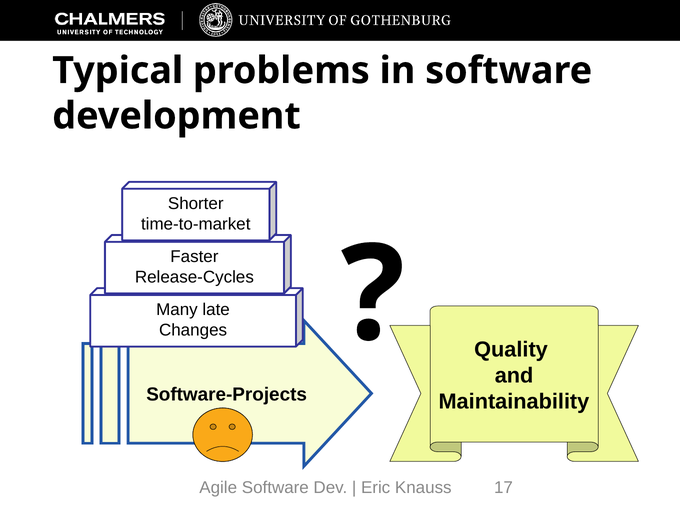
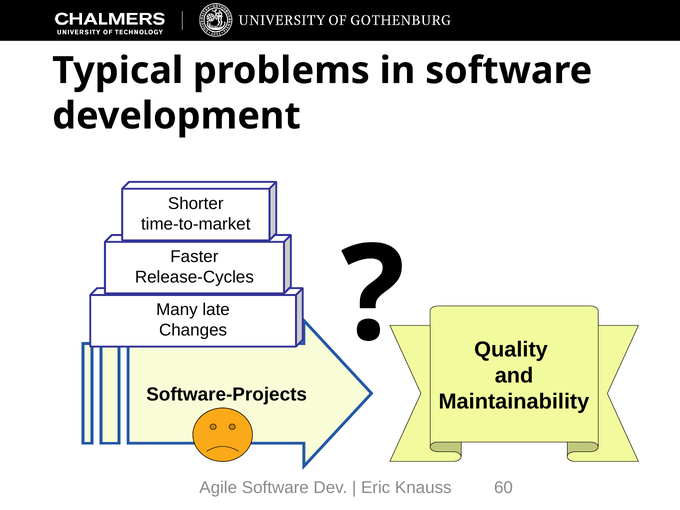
17: 17 -> 60
